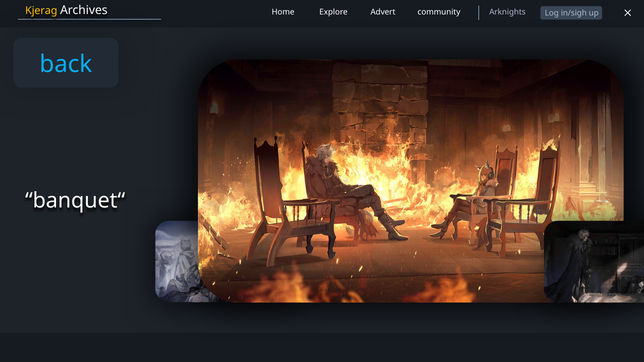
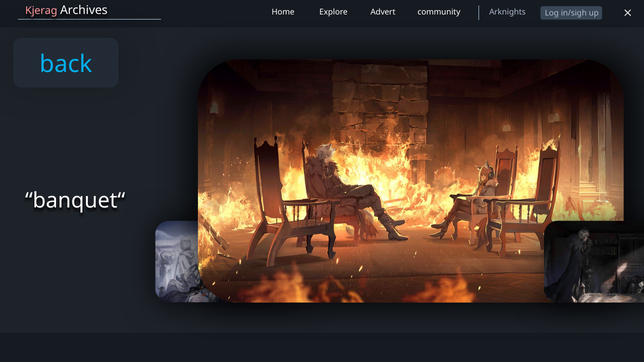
Kjerag colour: yellow -> pink
